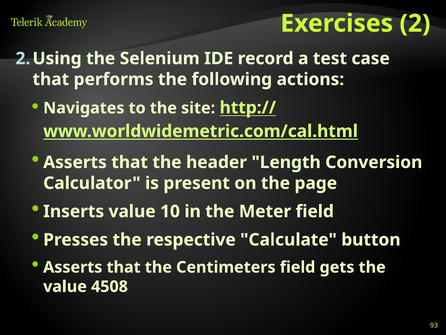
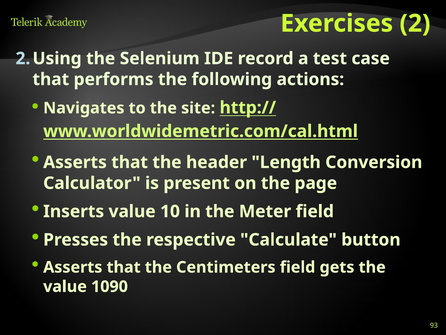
4508: 4508 -> 1090
